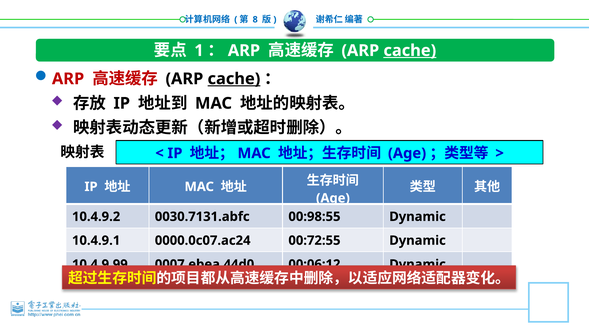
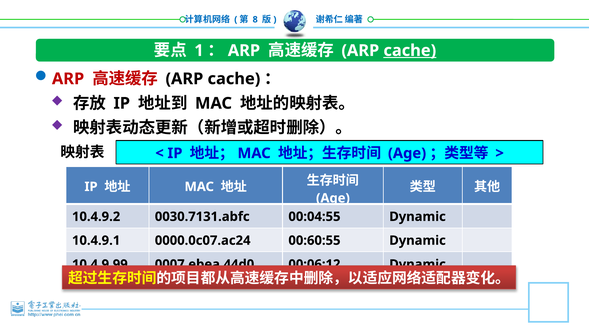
cache at (234, 79) underline: present -> none
00:98:55: 00:98:55 -> 00:04:55
00:72:55: 00:72:55 -> 00:60:55
